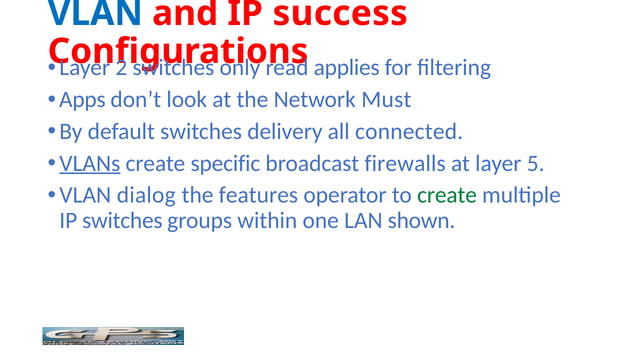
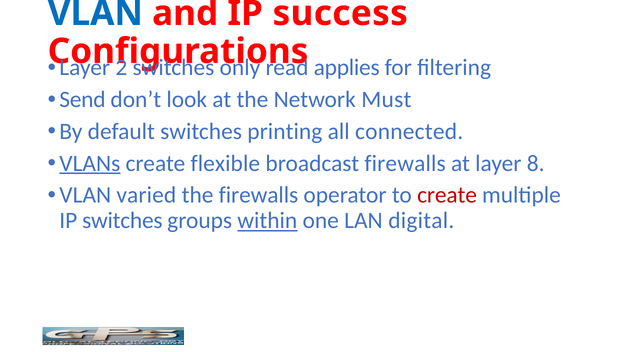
Apps: Apps -> Send
delivery: delivery -> printing
specific: specific -> flexible
5: 5 -> 8
dialog: dialog -> varied
the features: features -> firewalls
create at (447, 195) colour: green -> red
within underline: none -> present
shown: shown -> digital
